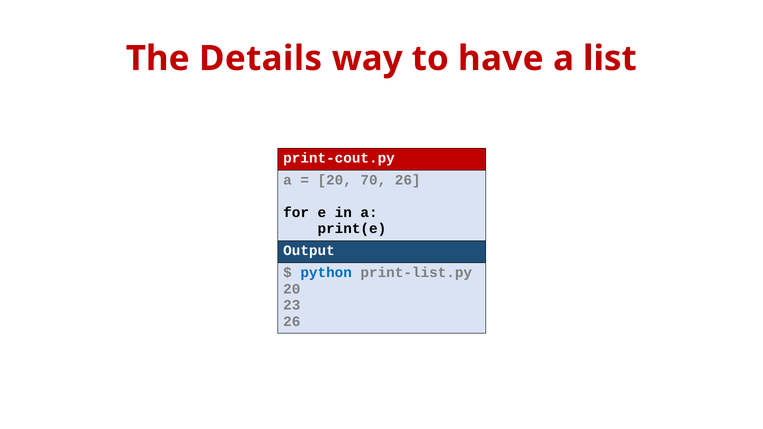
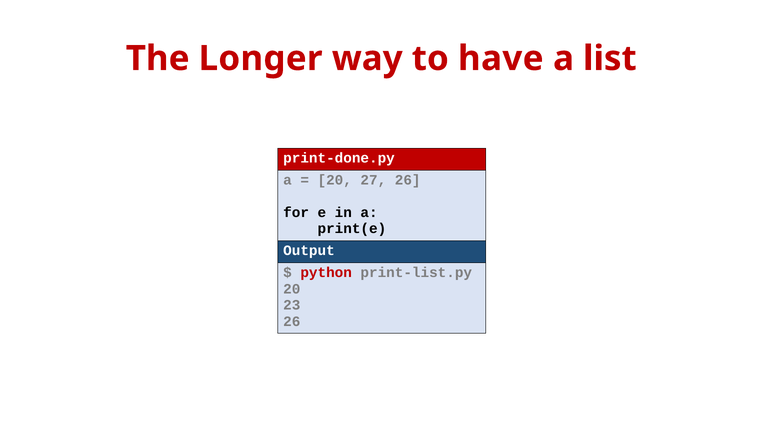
Details: Details -> Longer
print-cout.py: print-cout.py -> print-done.py
70: 70 -> 27
python colour: blue -> red
